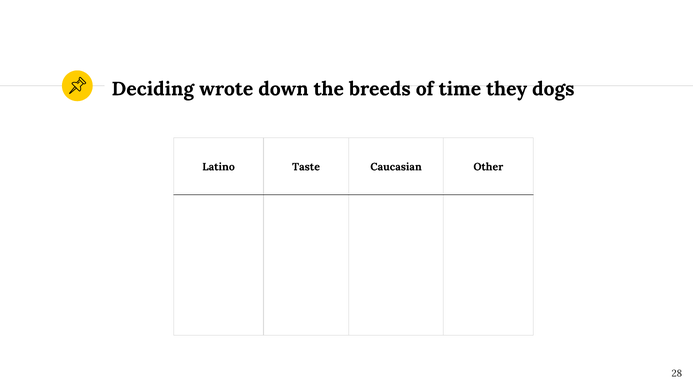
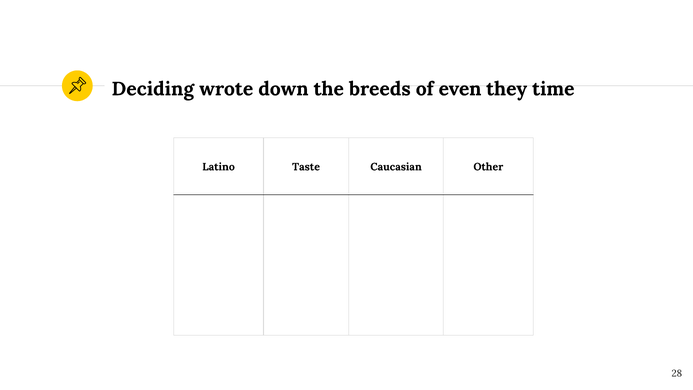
time: time -> even
dogs: dogs -> time
